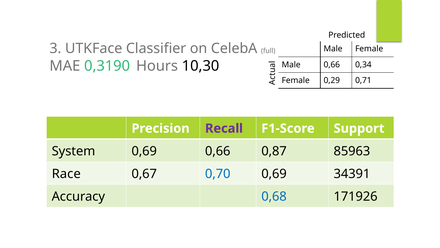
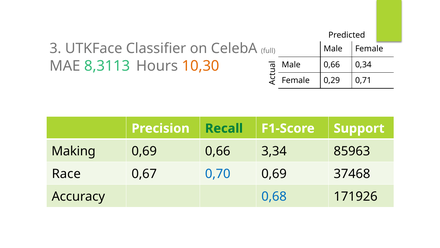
0,3190: 0,3190 -> 8,3113
10,30 colour: black -> orange
Recall colour: purple -> green
System: System -> Making
0,87: 0,87 -> 3,34
34391: 34391 -> 37468
